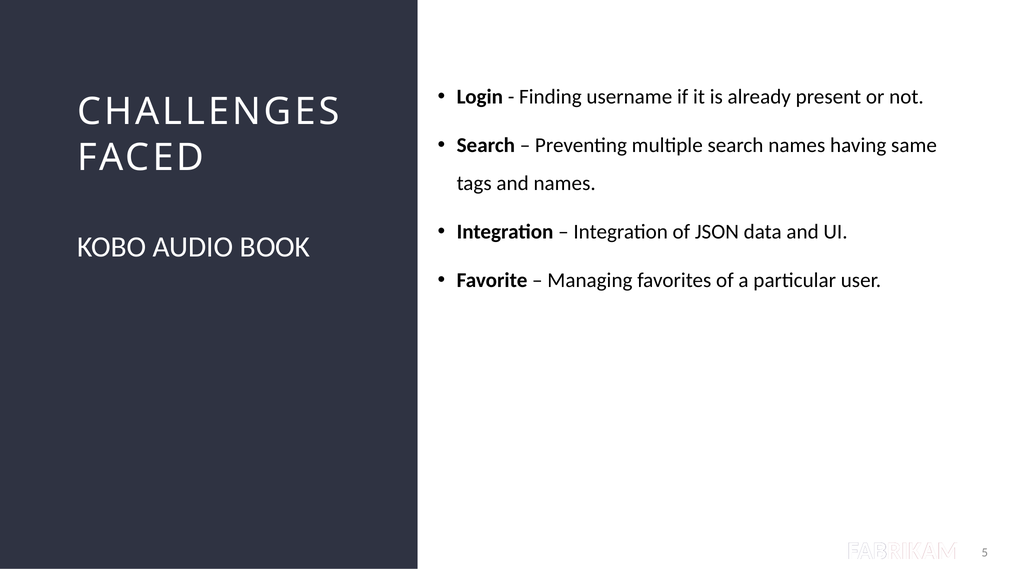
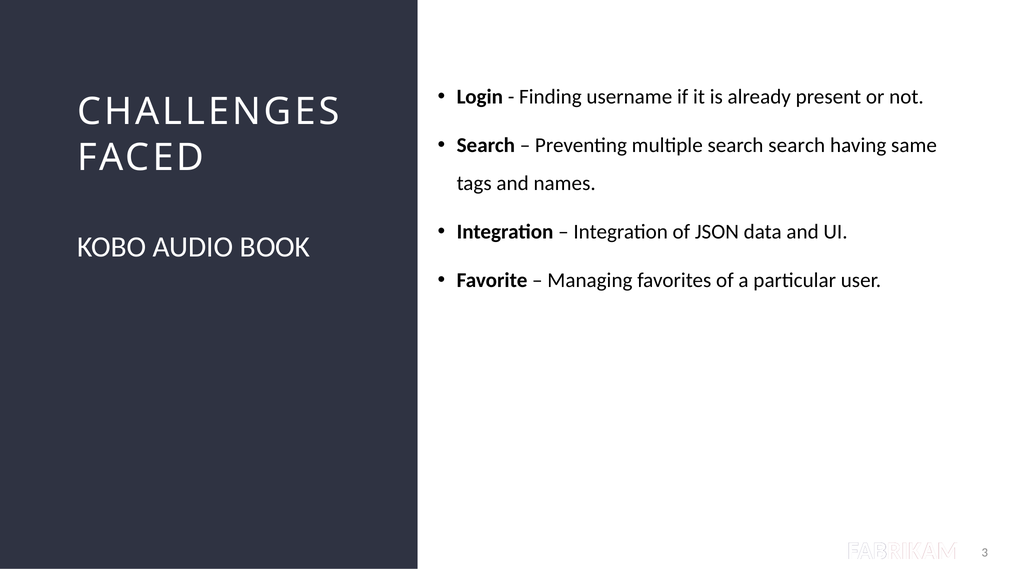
search names: names -> search
5: 5 -> 3
